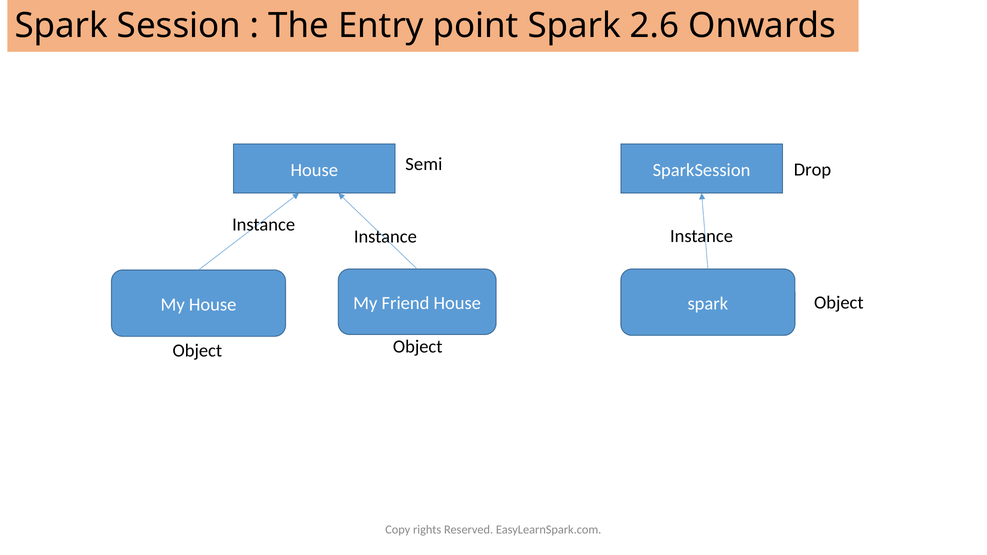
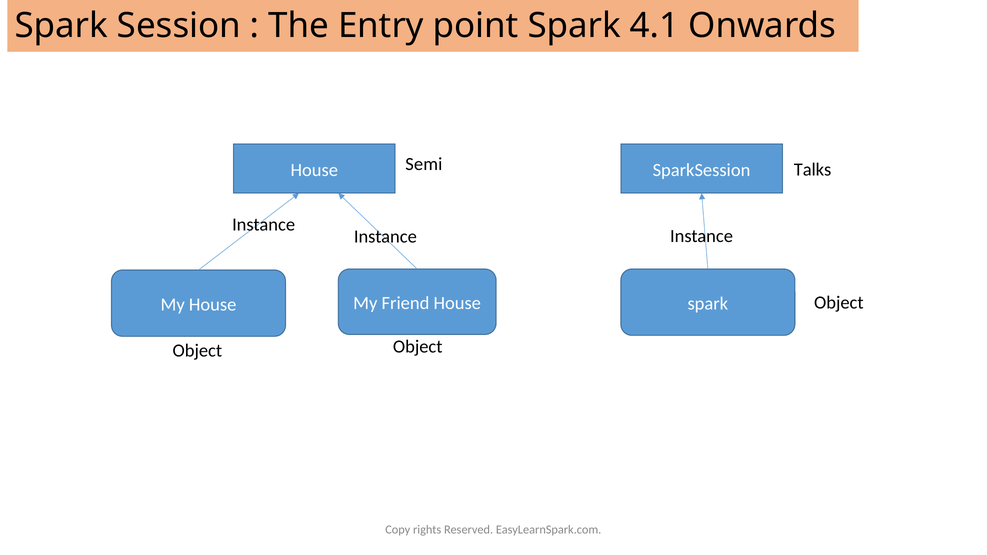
2.6: 2.6 -> 4.1
Drop: Drop -> Talks
